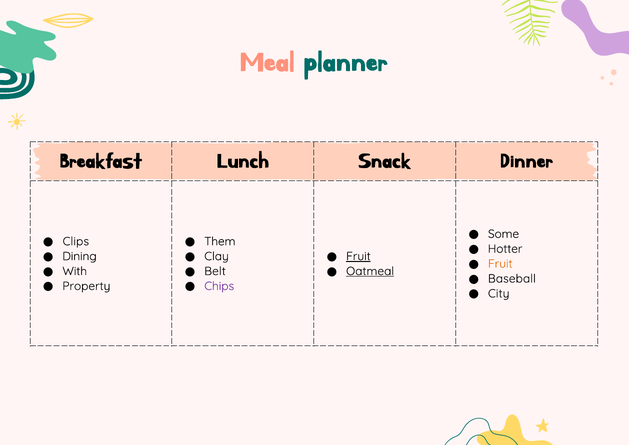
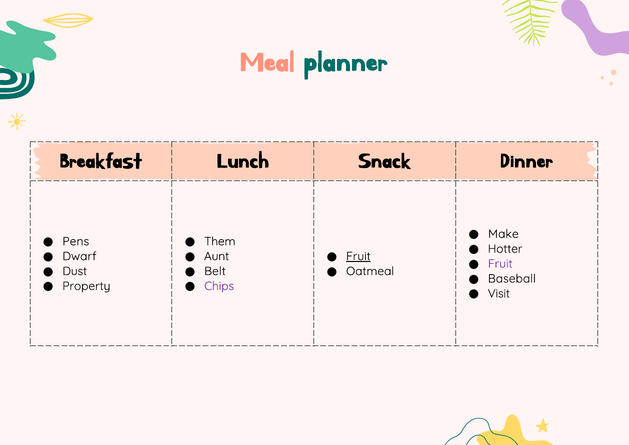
Some: Some -> Make
Clips: Clips -> Pens
Dining: Dining -> Dwarf
Clay: Clay -> Aunt
Fruit at (500, 264) colour: orange -> purple
With: With -> Dust
Oatmeal underline: present -> none
City: City -> Visit
